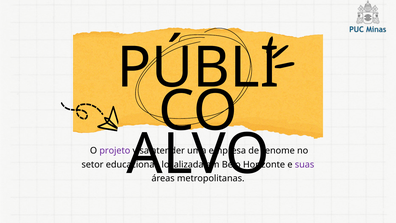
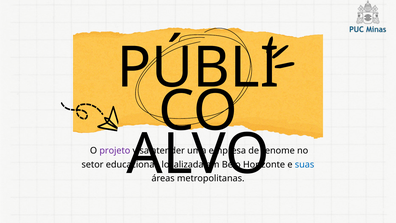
suas colour: purple -> blue
